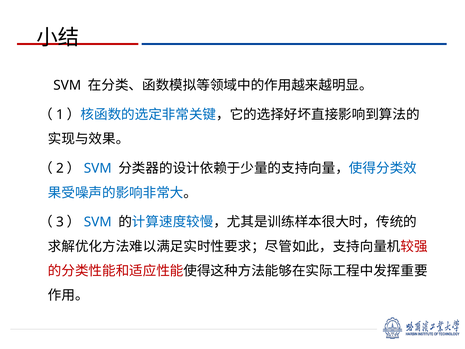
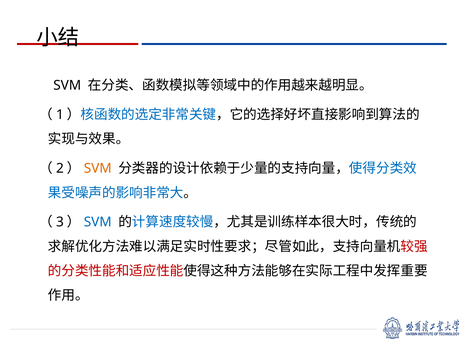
SVM at (98, 168) colour: blue -> orange
